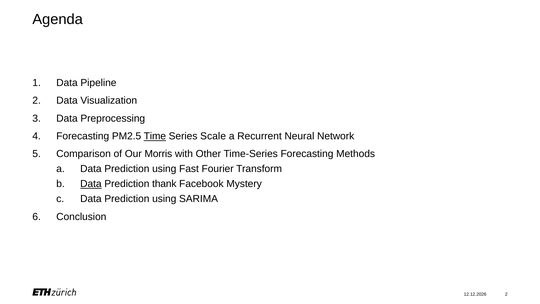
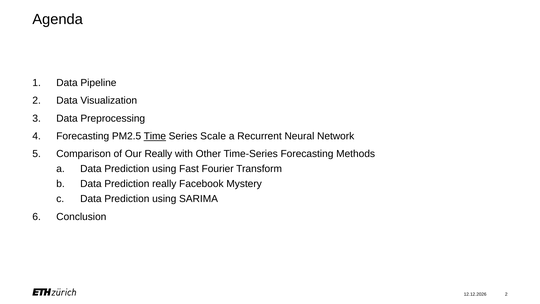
Our Morris: Morris -> Really
Data at (91, 184) underline: present -> none
Prediction thank: thank -> really
